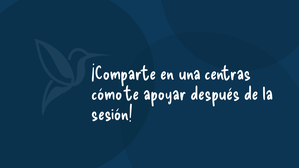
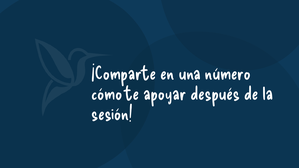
centras: centras -> número
